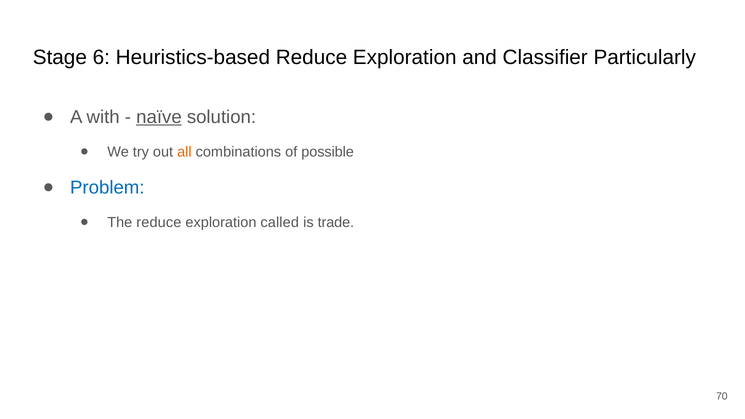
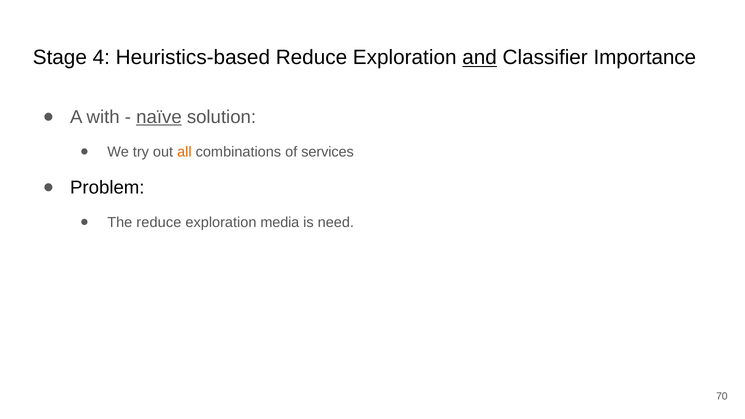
6: 6 -> 4
and underline: none -> present
Particularly: Particularly -> Importance
possible: possible -> services
Problem colour: blue -> black
called: called -> media
trade: trade -> need
